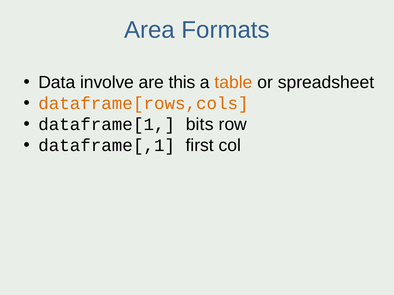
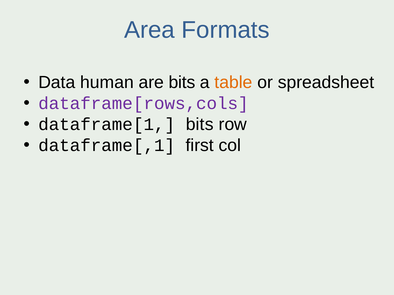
involve: involve -> human
are this: this -> bits
dataframe[rows,cols colour: orange -> purple
